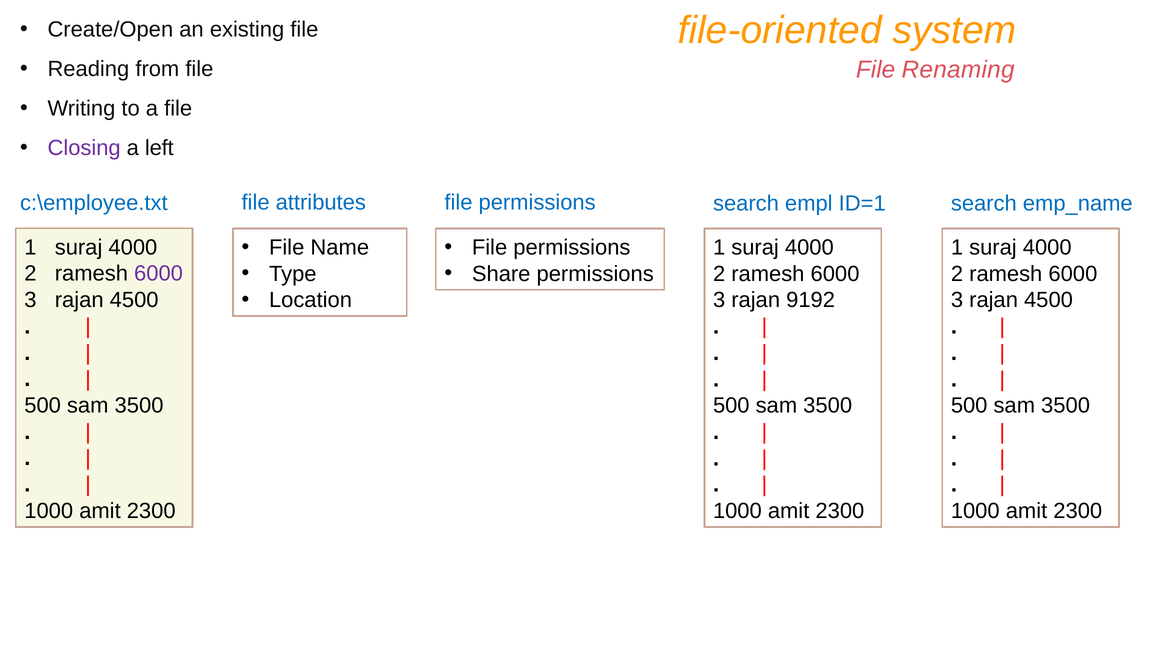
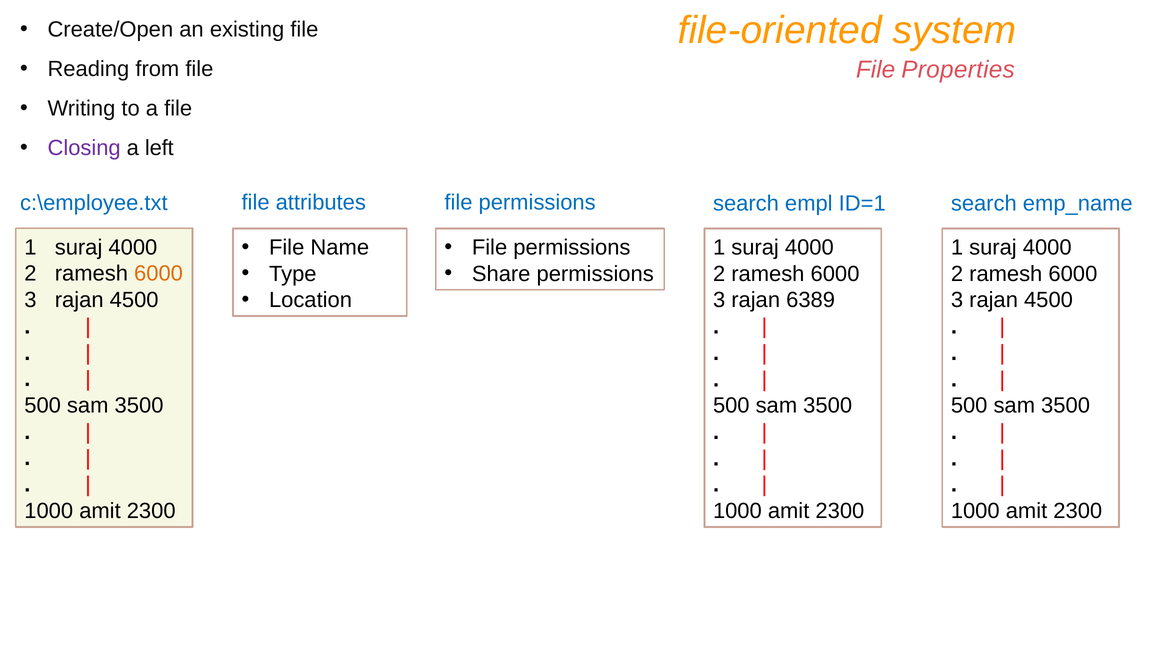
Renaming: Renaming -> Properties
6000 at (159, 274) colour: purple -> orange
9192: 9192 -> 6389
